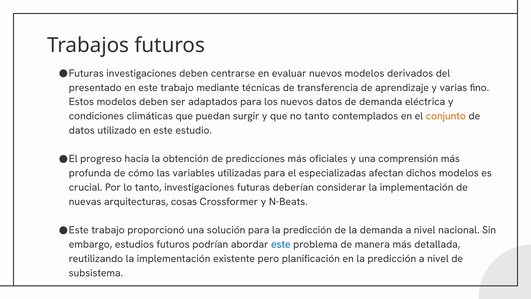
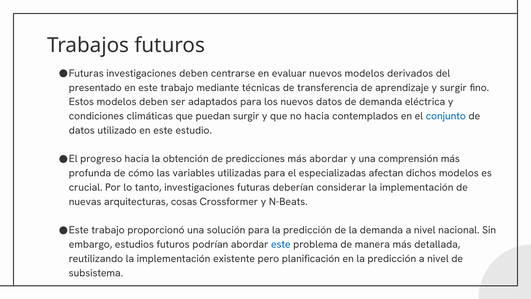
y varias: varias -> surgir
no tanto: tanto -> hacia
conjunto colour: orange -> blue
más oficiales: oficiales -> abordar
